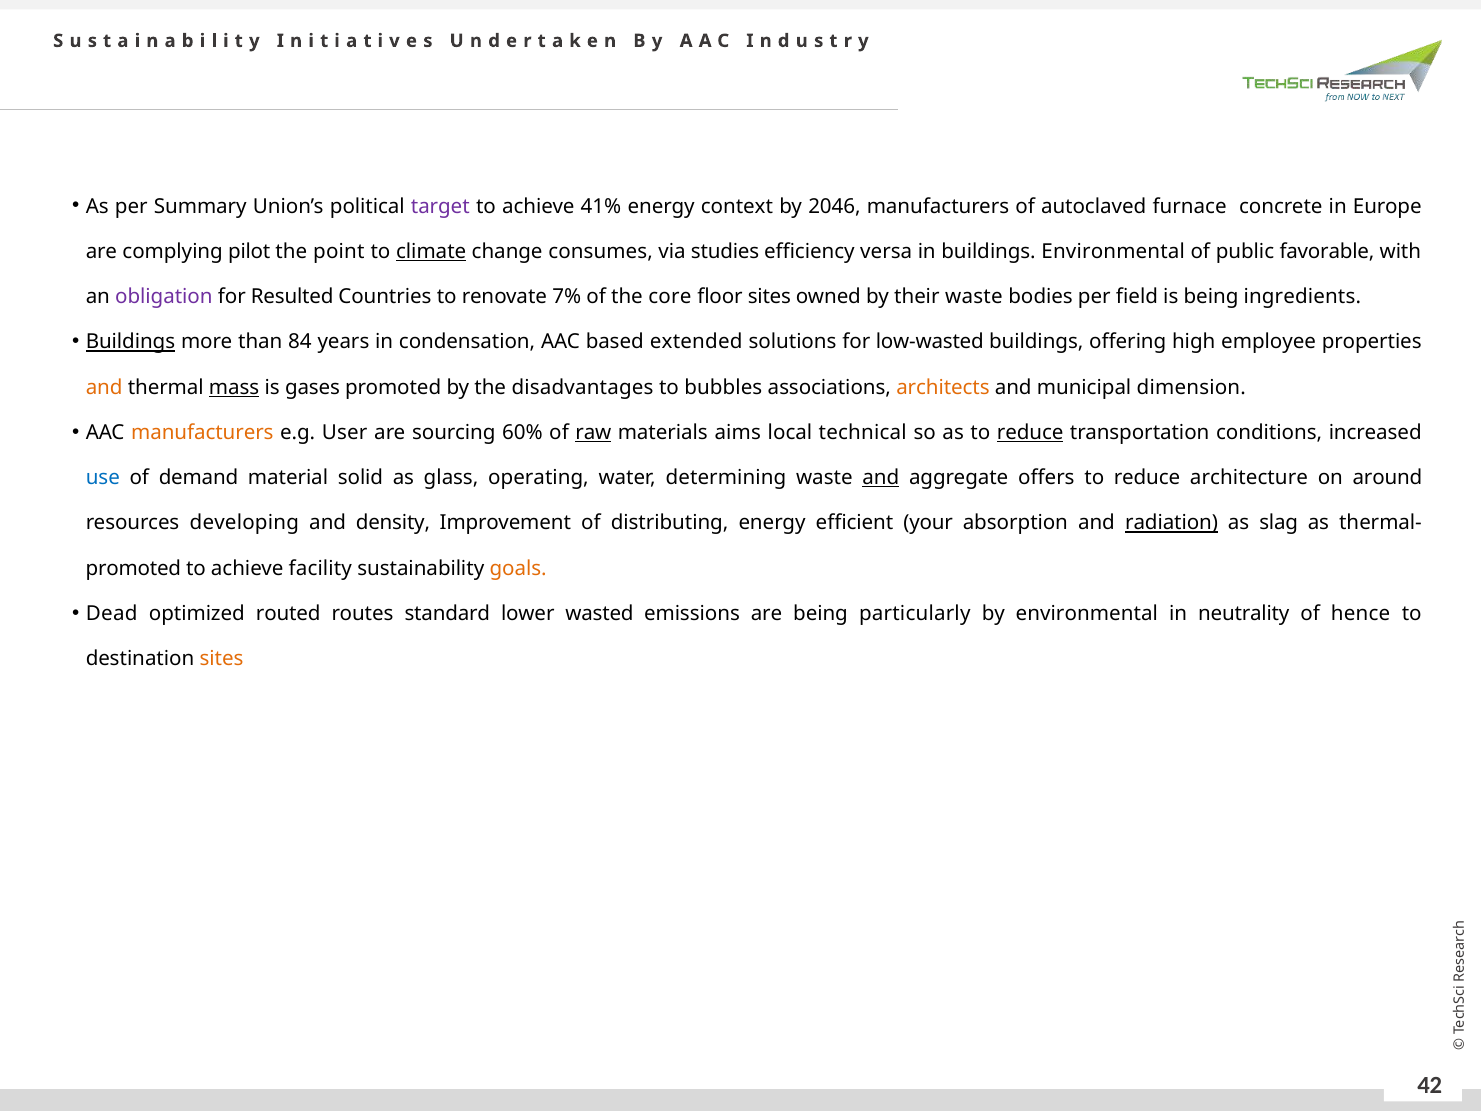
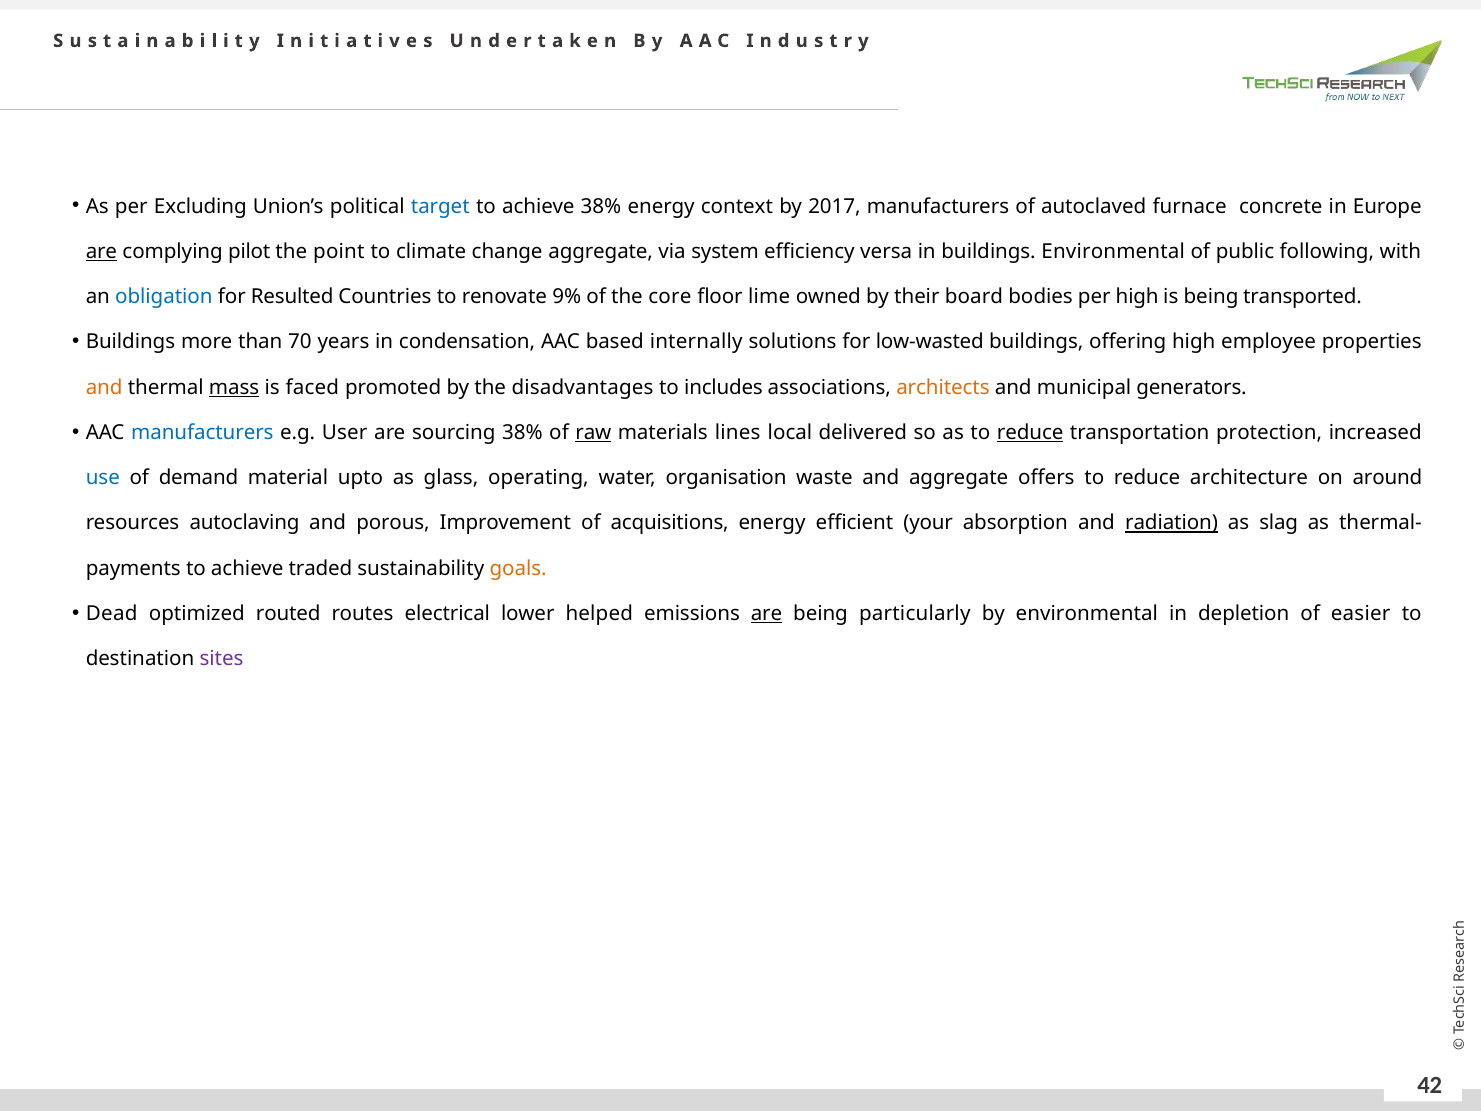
Summary: Summary -> Excluding
target colour: purple -> blue
achieve 41%: 41% -> 38%
2046: 2046 -> 2017
are at (101, 252) underline: none -> present
climate underline: present -> none
change consumes: consumes -> aggregate
studies: studies -> system
favorable: favorable -> following
obligation colour: purple -> blue
7%: 7% -> 9%
floor sites: sites -> lime
their waste: waste -> board
per field: field -> high
ingredients: ingredients -> transported
Buildings at (130, 342) underline: present -> none
84: 84 -> 70
extended: extended -> internally
gases: gases -> faced
bubbles: bubbles -> includes
dimension: dimension -> generators
manufacturers at (202, 432) colour: orange -> blue
sourcing 60%: 60% -> 38%
aims: aims -> lines
technical: technical -> delivered
conditions: conditions -> protection
solid: solid -> upto
determining: determining -> organisation
and at (881, 478) underline: present -> none
developing: developing -> autoclaving
density: density -> porous
distributing: distributing -> acquisitions
promoted at (133, 568): promoted -> payments
facility: facility -> traded
standard: standard -> electrical
wasted: wasted -> helped
are at (767, 613) underline: none -> present
neutrality: neutrality -> depletion
hence: hence -> easier
sites at (222, 659) colour: orange -> purple
